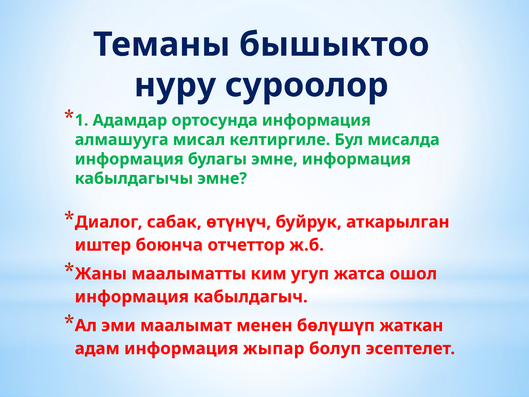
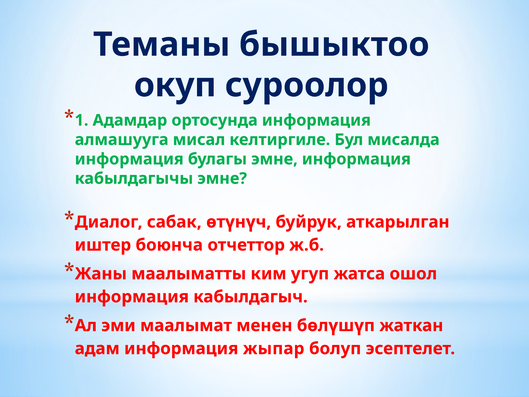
нуру: нуру -> окуп
